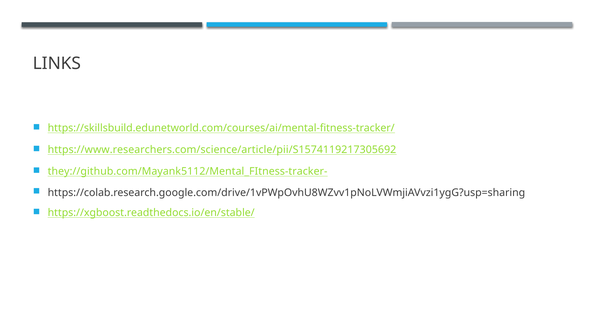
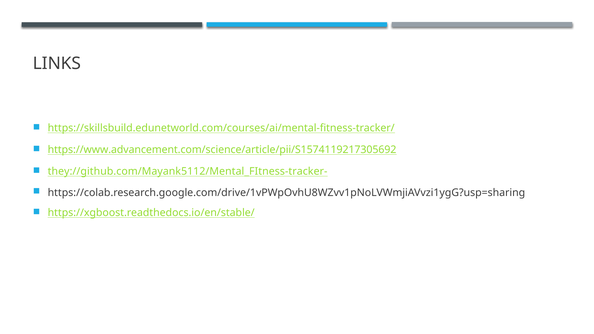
https://www.researchers.com/science/article/pii/S1574119217305692: https://www.researchers.com/science/article/pii/S1574119217305692 -> https://www.advancement.com/science/article/pii/S1574119217305692
